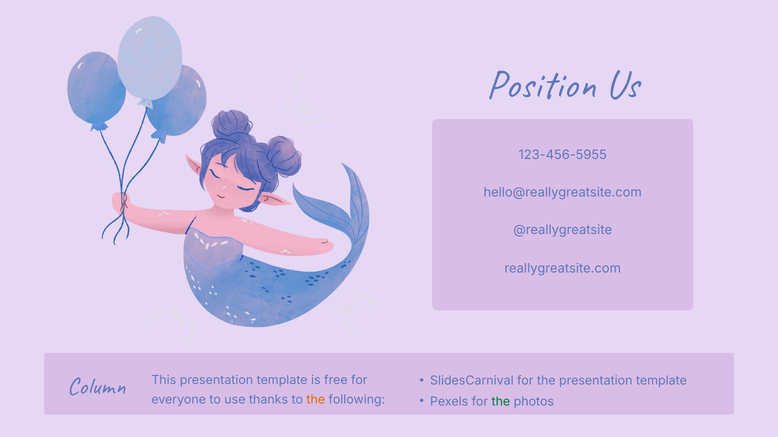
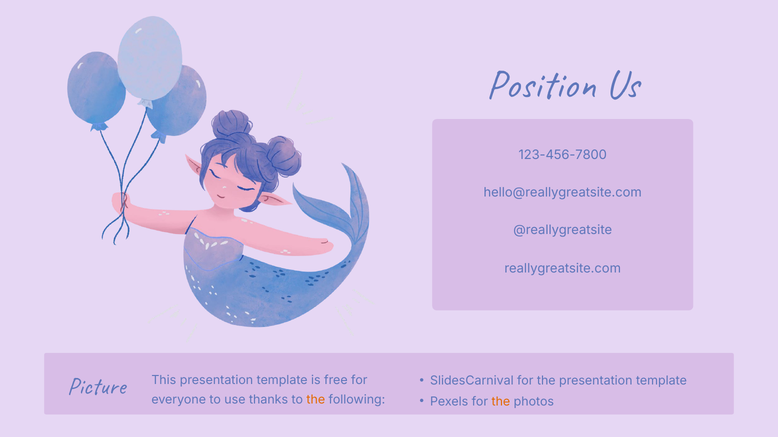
123-456-5955: 123-456-5955 -> 123-456-7800
Column: Column -> Picture
the at (501, 402) colour: green -> orange
